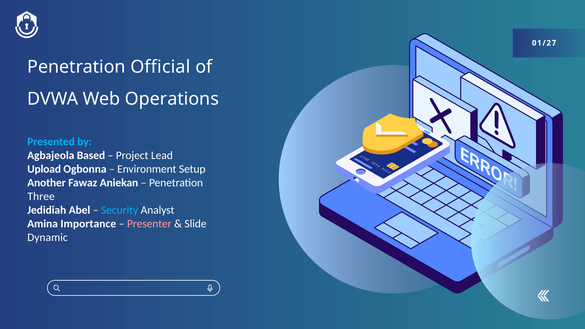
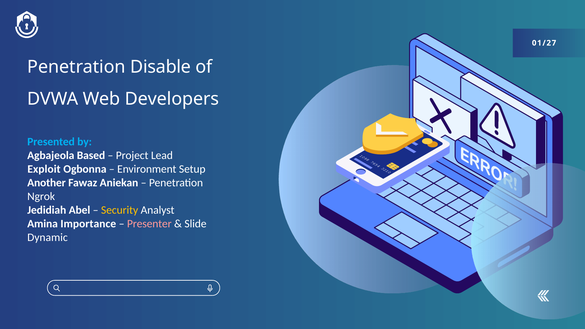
Official: Official -> Disable
Operations: Operations -> Developers
Upload: Upload -> Exploit
Three: Three -> Ngrok
Security colour: light blue -> yellow
